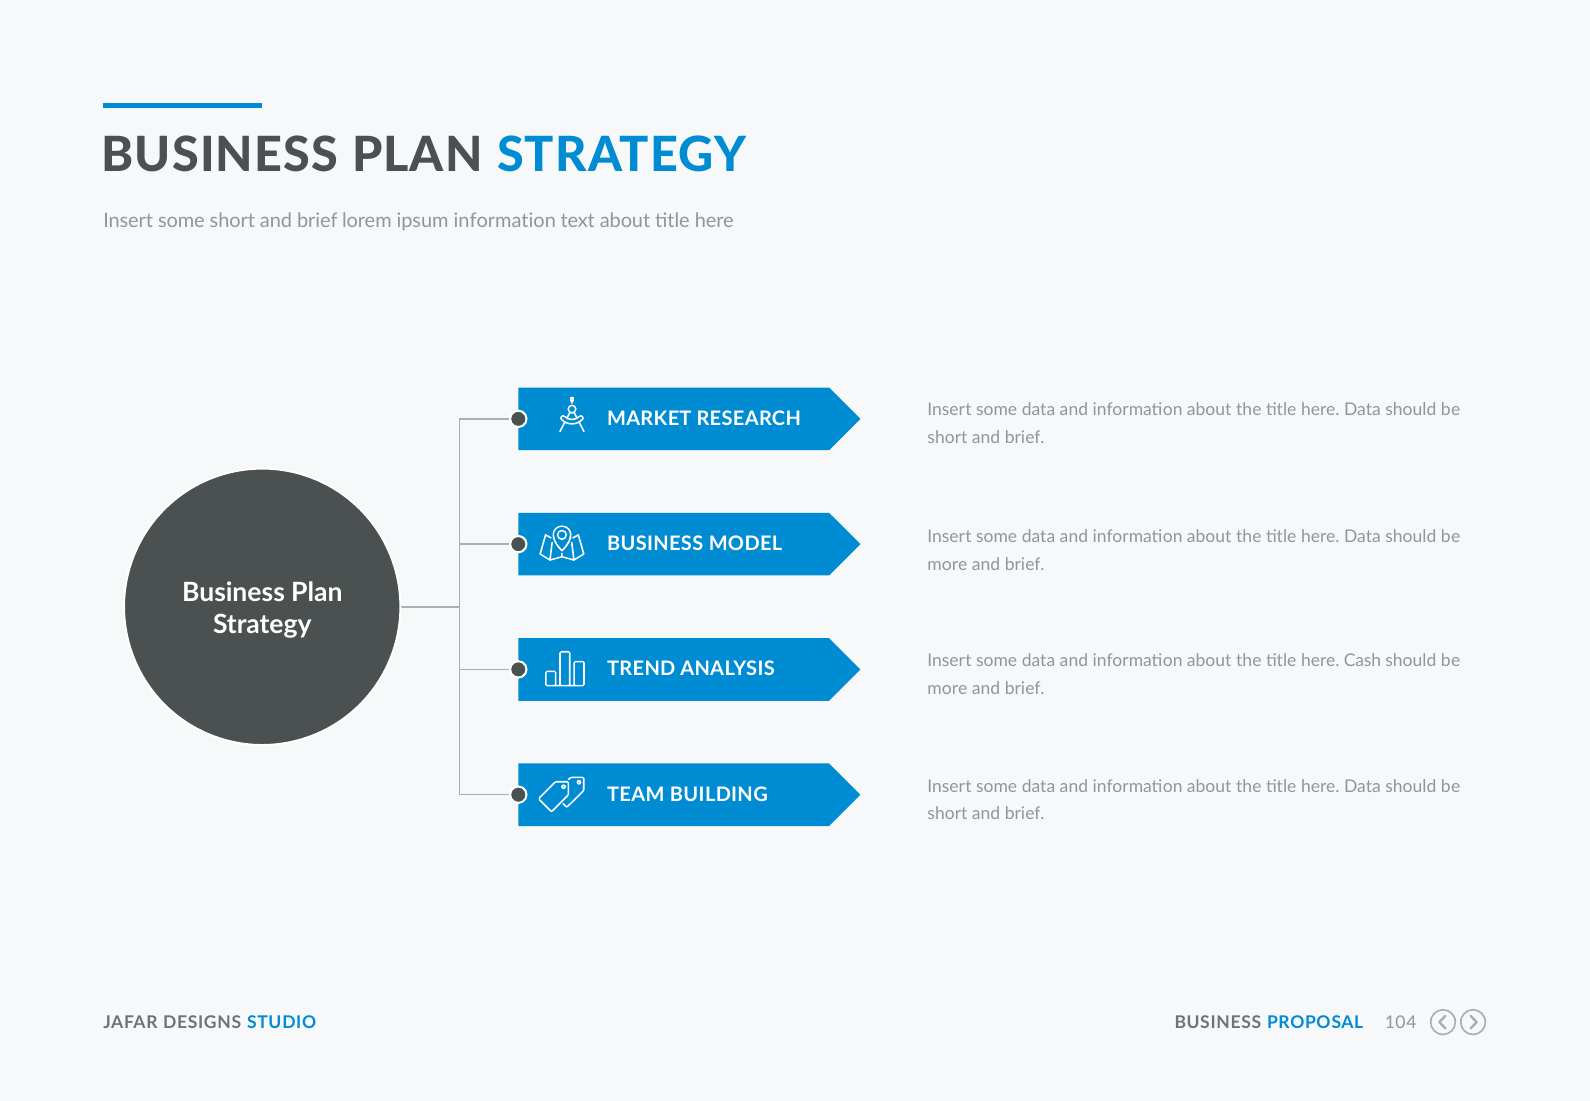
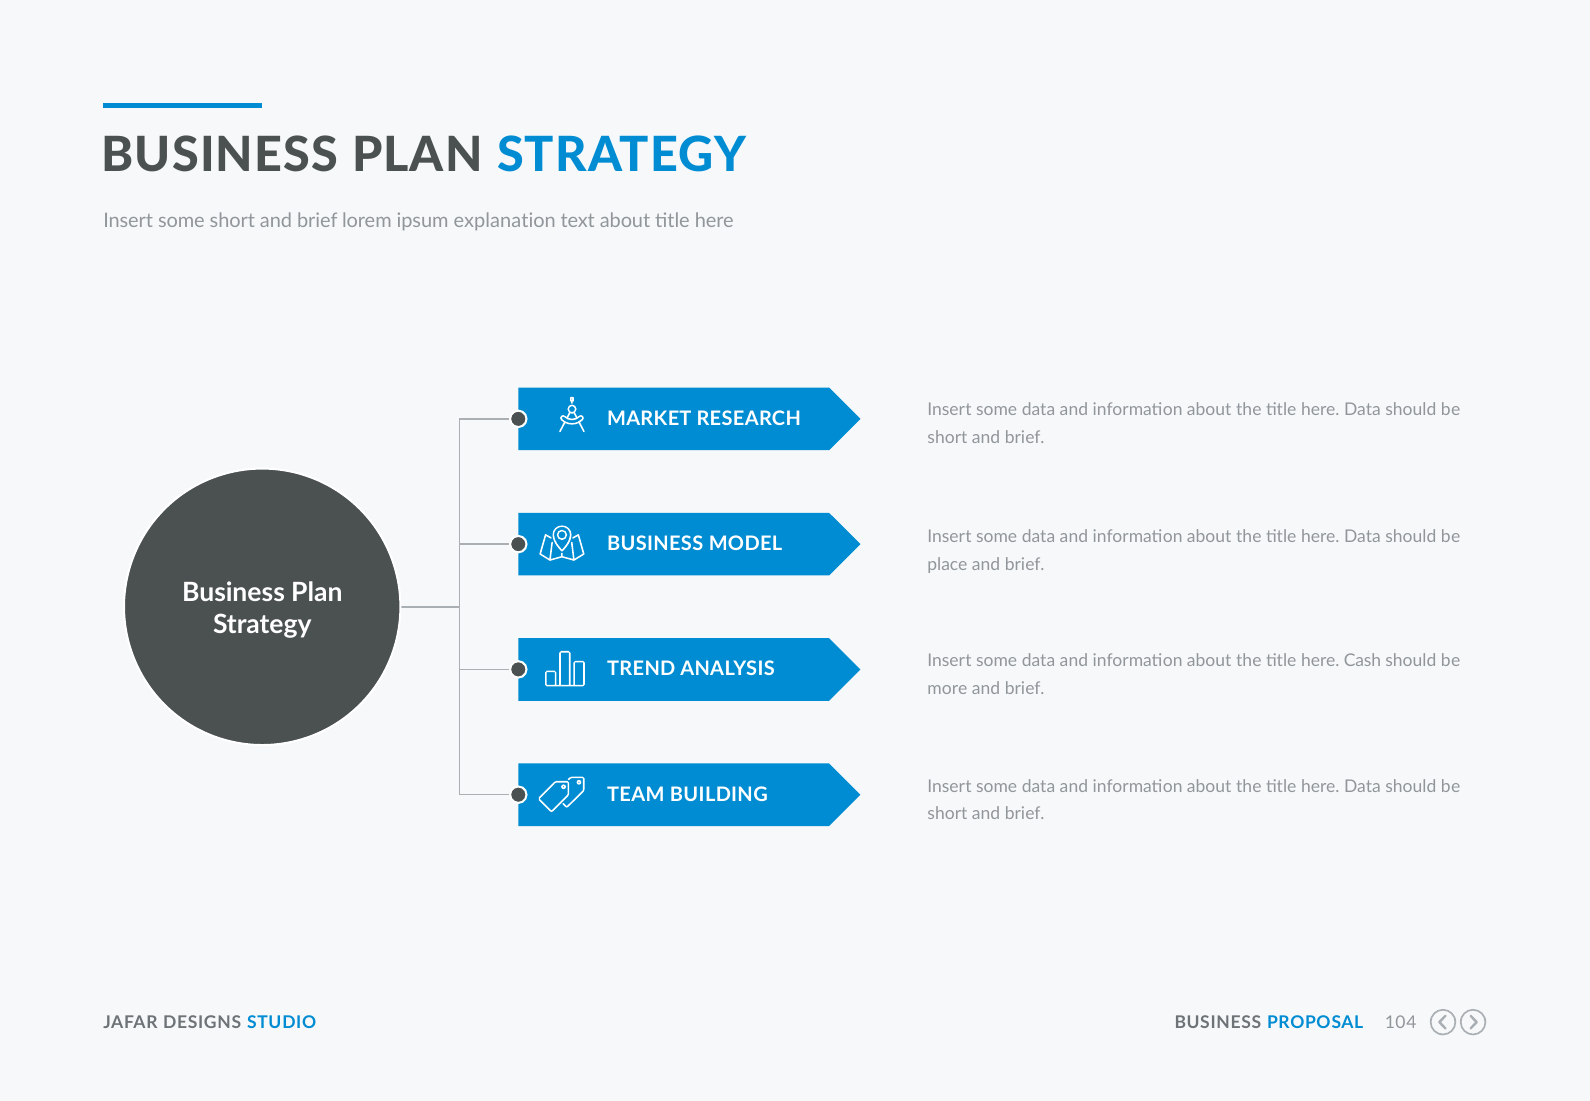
ipsum information: information -> explanation
more at (947, 564): more -> place
